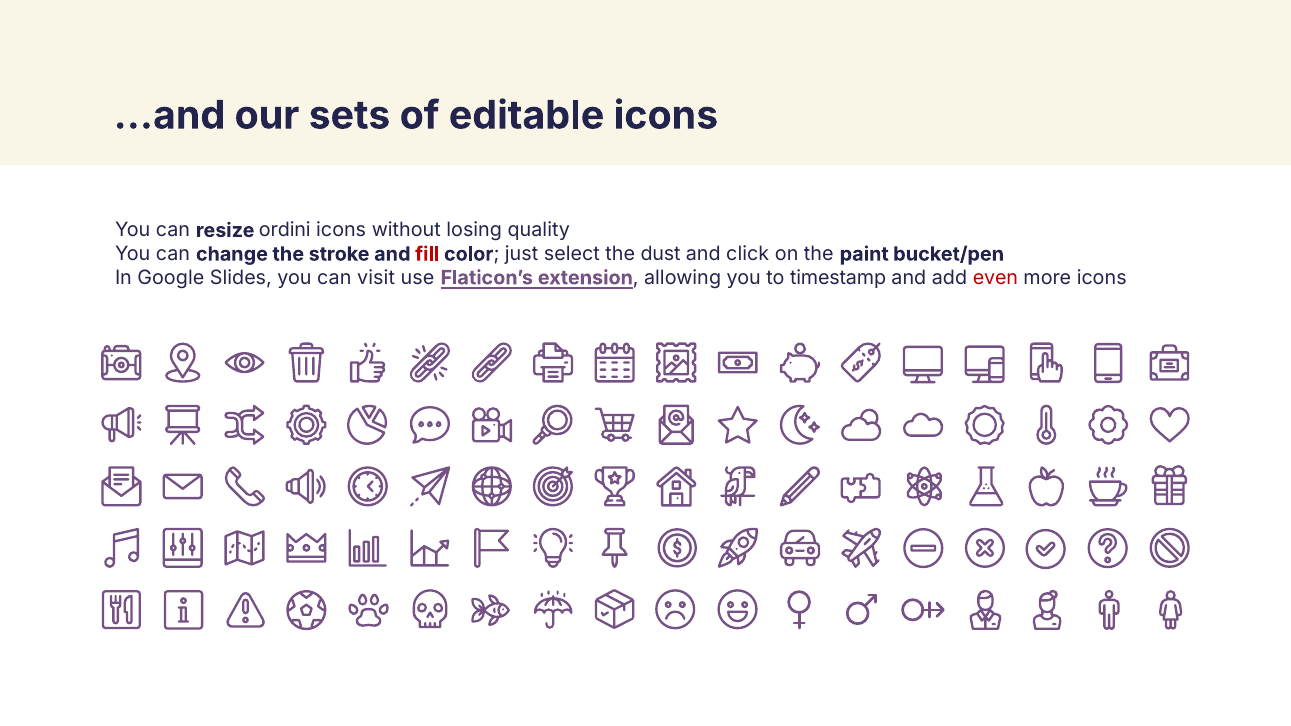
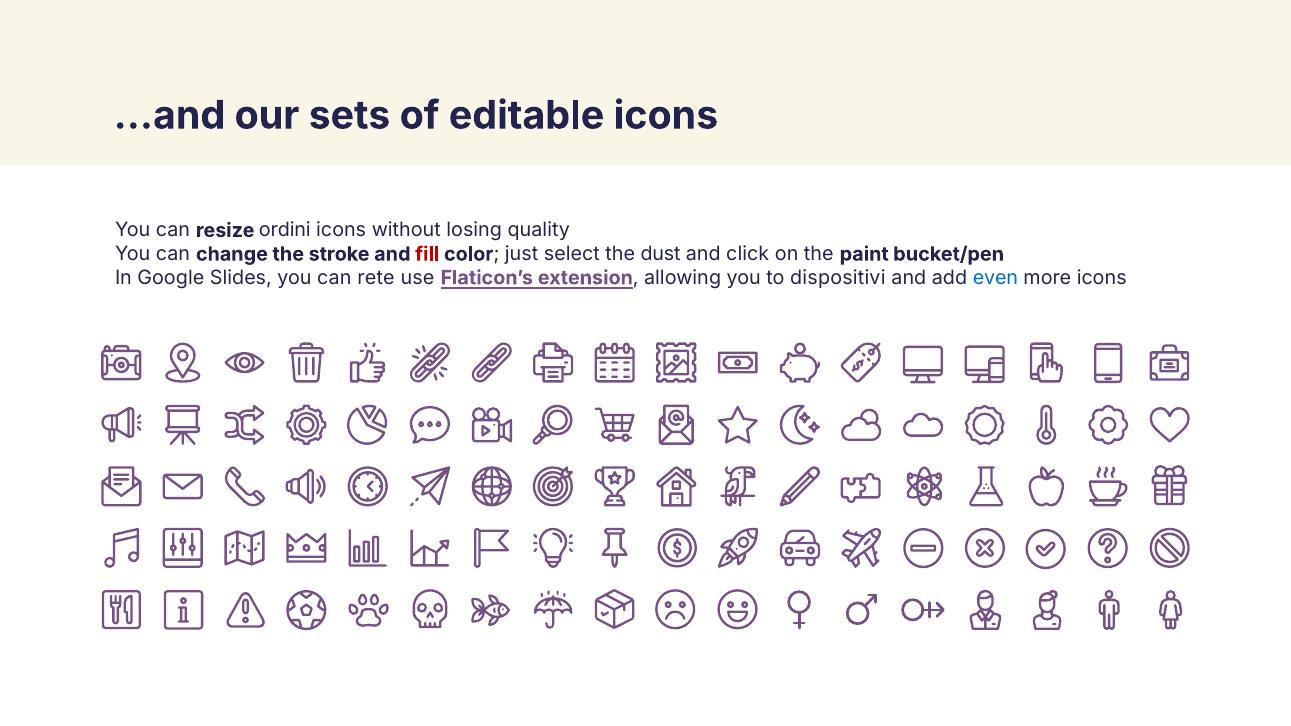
visit: visit -> rete
timestamp: timestamp -> dispositivi
even colour: red -> blue
